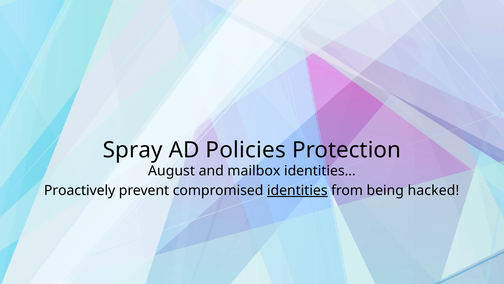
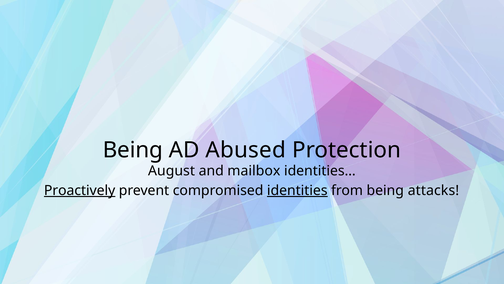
Spray at (133, 150): Spray -> Being
Policies: Policies -> Abused
Proactively underline: none -> present
hacked: hacked -> attacks
